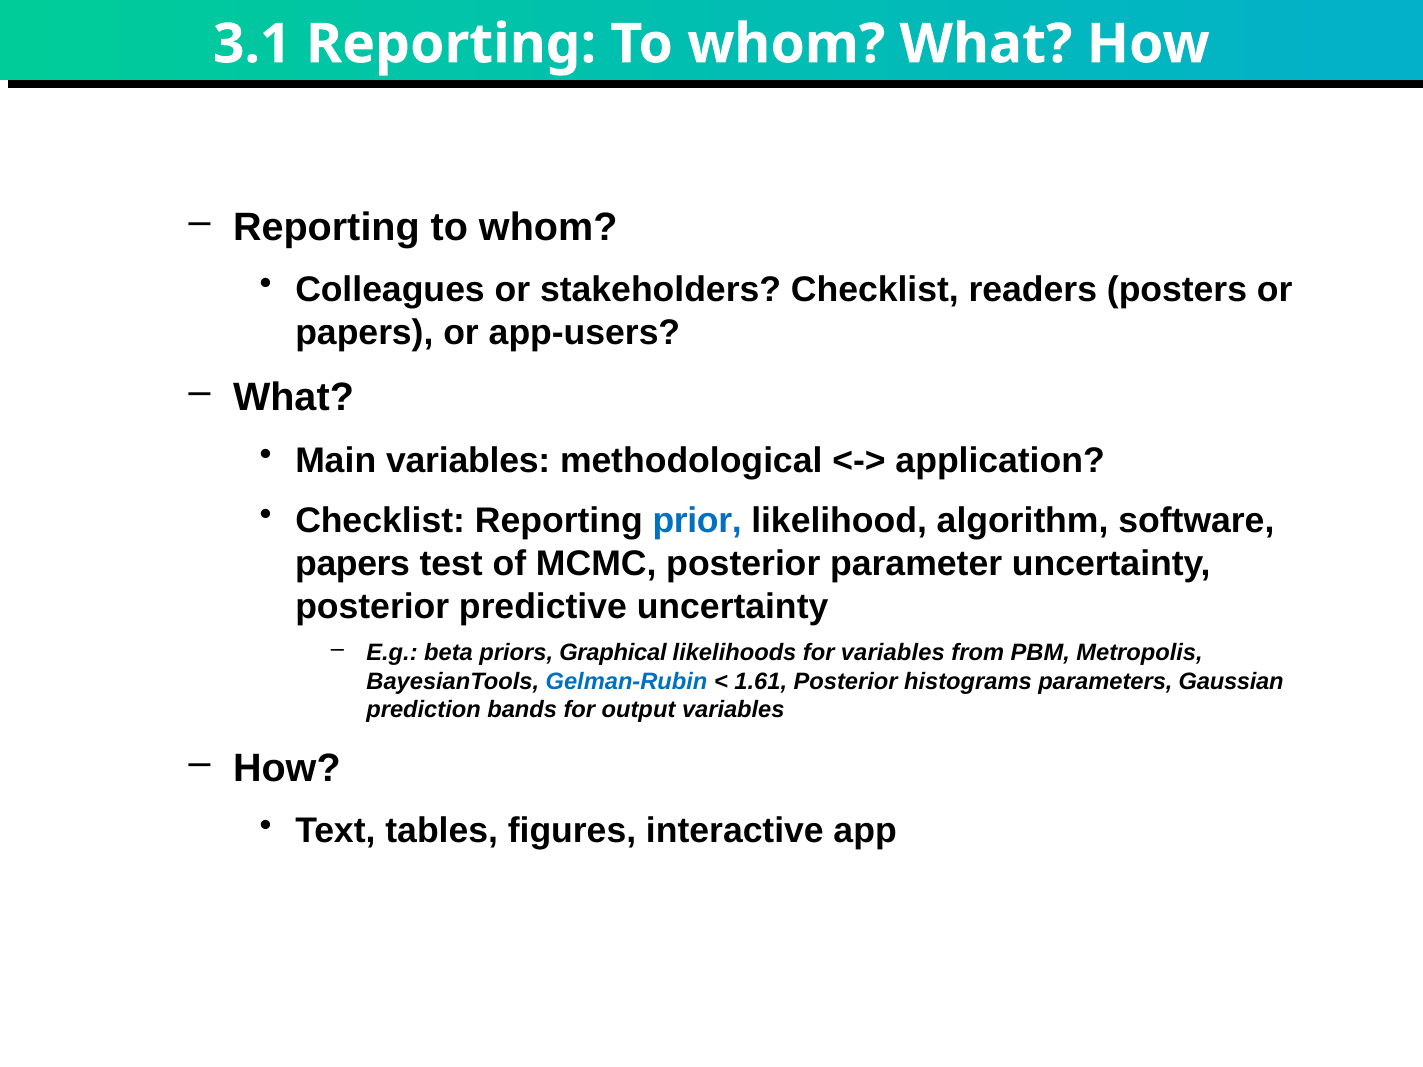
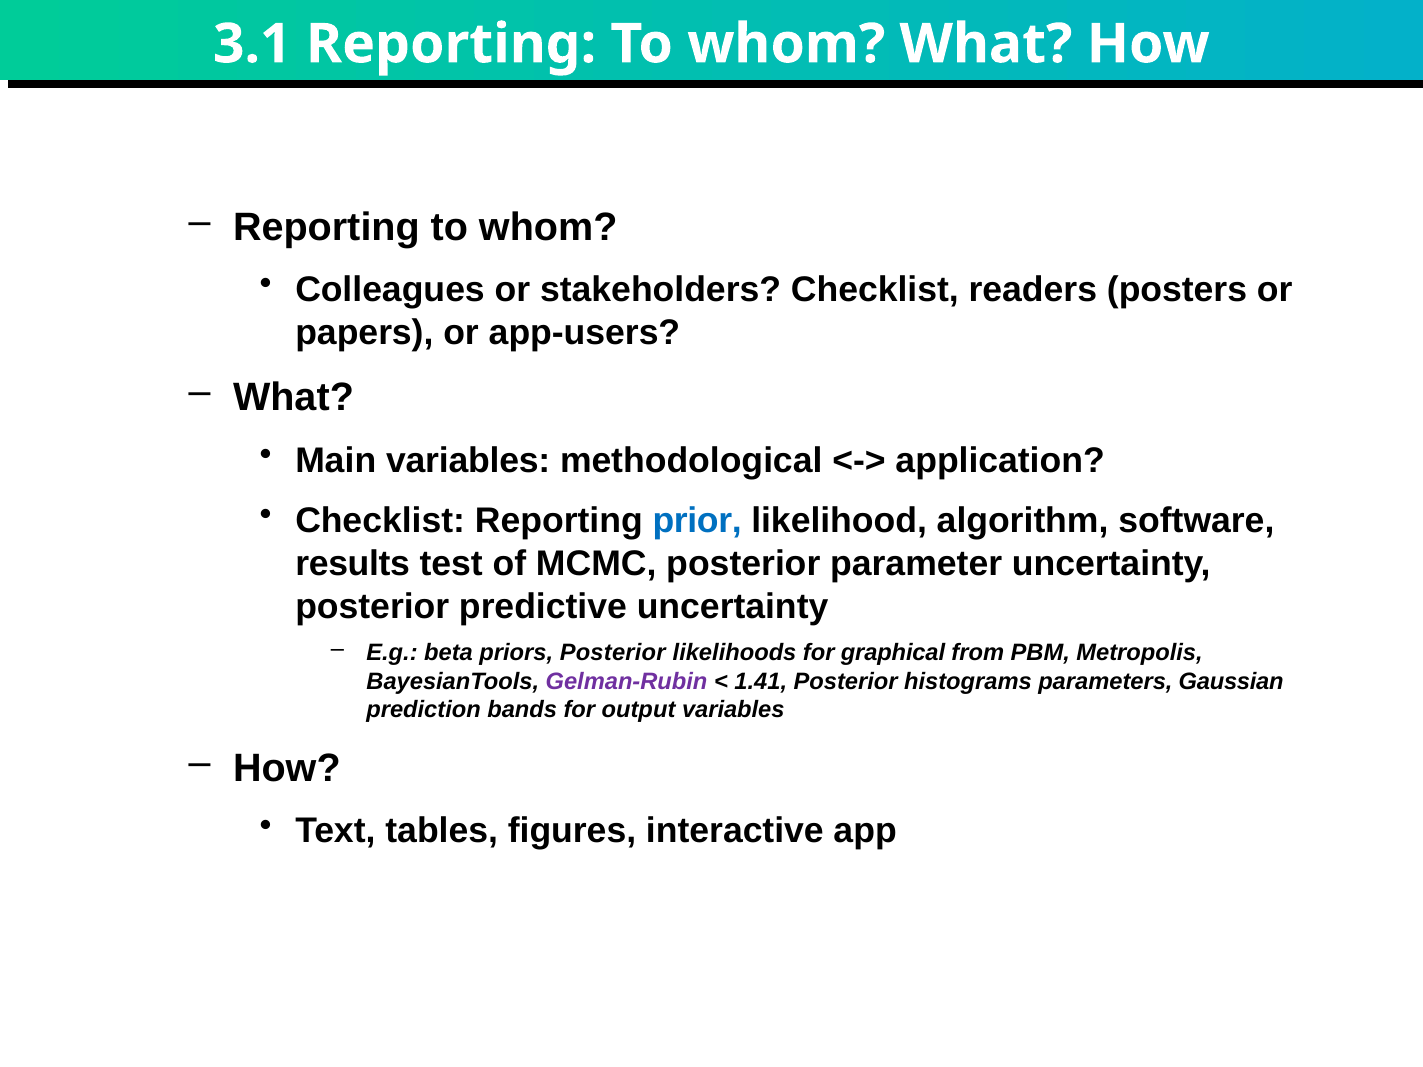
papers at (353, 564): papers -> results
priors Graphical: Graphical -> Posterior
for variables: variables -> graphical
Gelman-Rubin colour: blue -> purple
1.61: 1.61 -> 1.41
